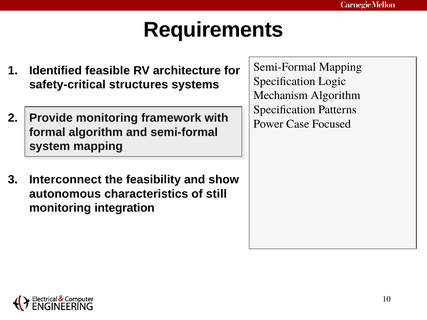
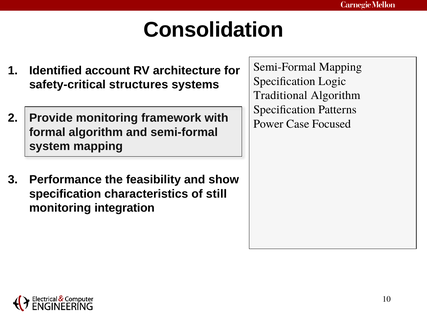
Requirements: Requirements -> Consolidation
feasible: feasible -> account
Mechanism: Mechanism -> Traditional
Interconnect: Interconnect -> Performance
autonomous at (65, 194): autonomous -> specification
